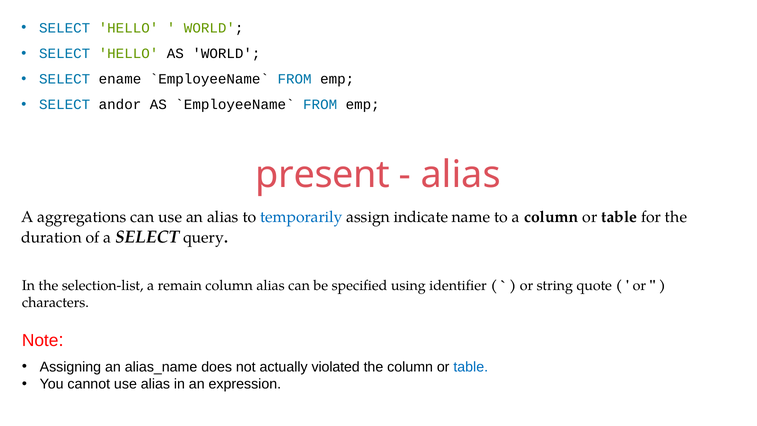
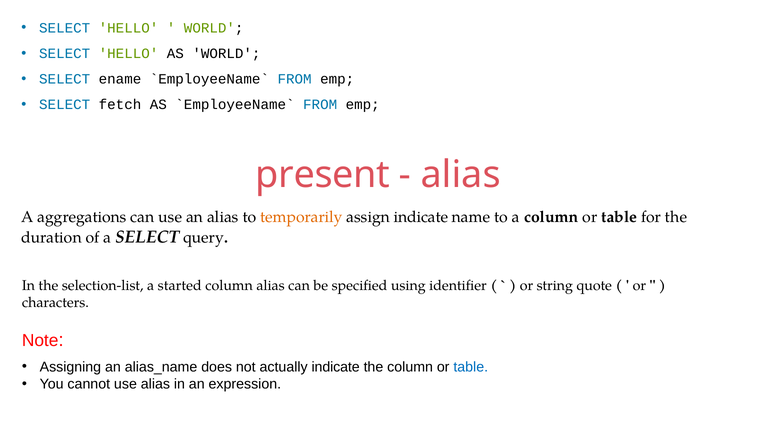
andor: andor -> fetch
temporarily colour: blue -> orange
remain: remain -> started
actually violated: violated -> indicate
